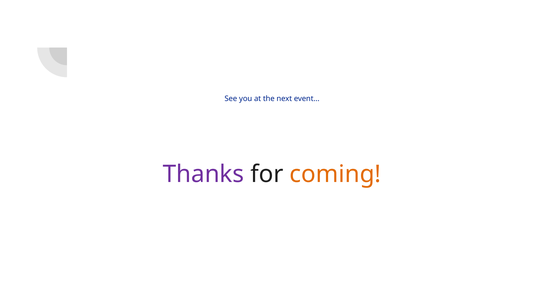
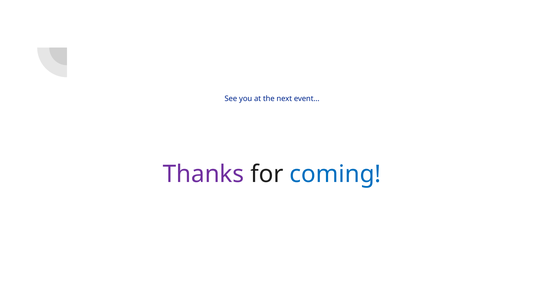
coming colour: orange -> blue
